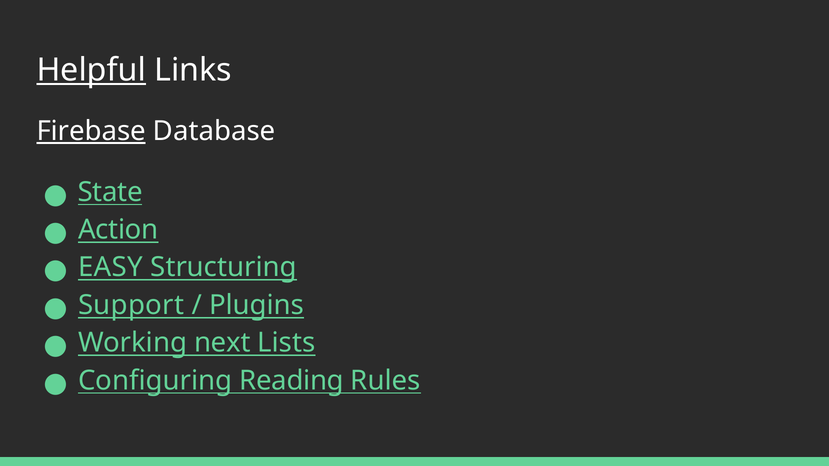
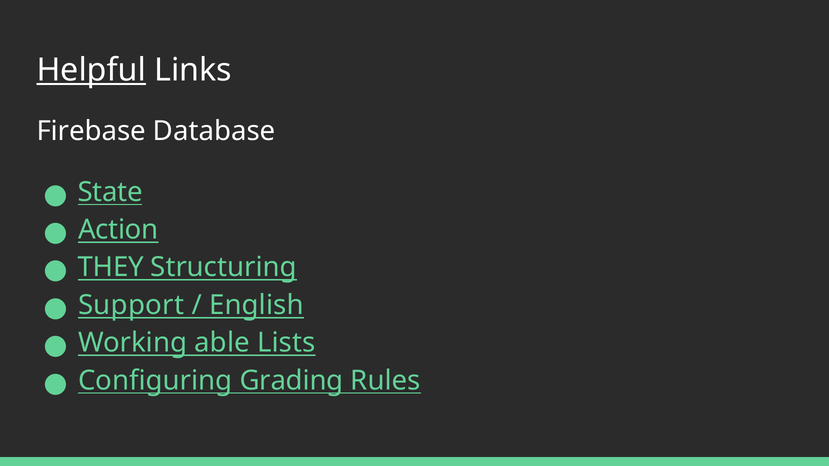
Firebase underline: present -> none
EASY: EASY -> THEY
Plugins: Plugins -> English
next: next -> able
Reading: Reading -> Grading
